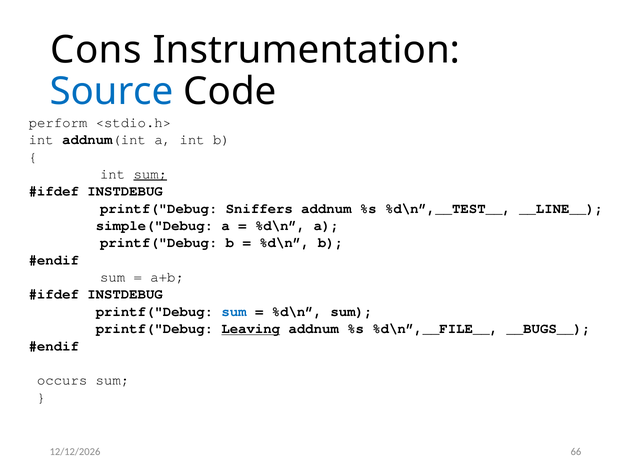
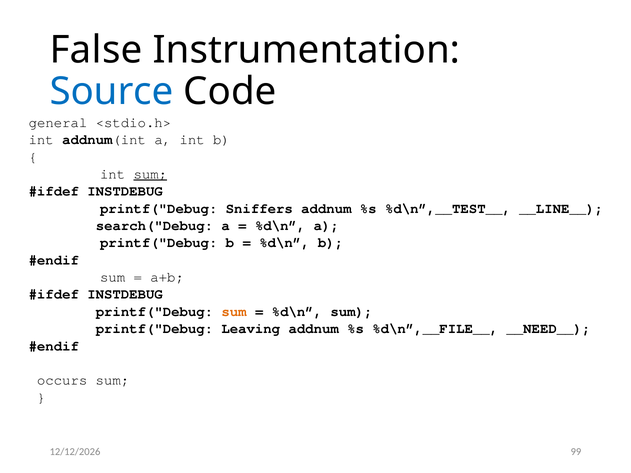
Cons: Cons -> False
perform: perform -> general
simple("Debug: simple("Debug -> search("Debug
sum at (234, 312) colour: blue -> orange
Leaving underline: present -> none
__BUGS__: __BUGS__ -> __NEED__
66: 66 -> 99
